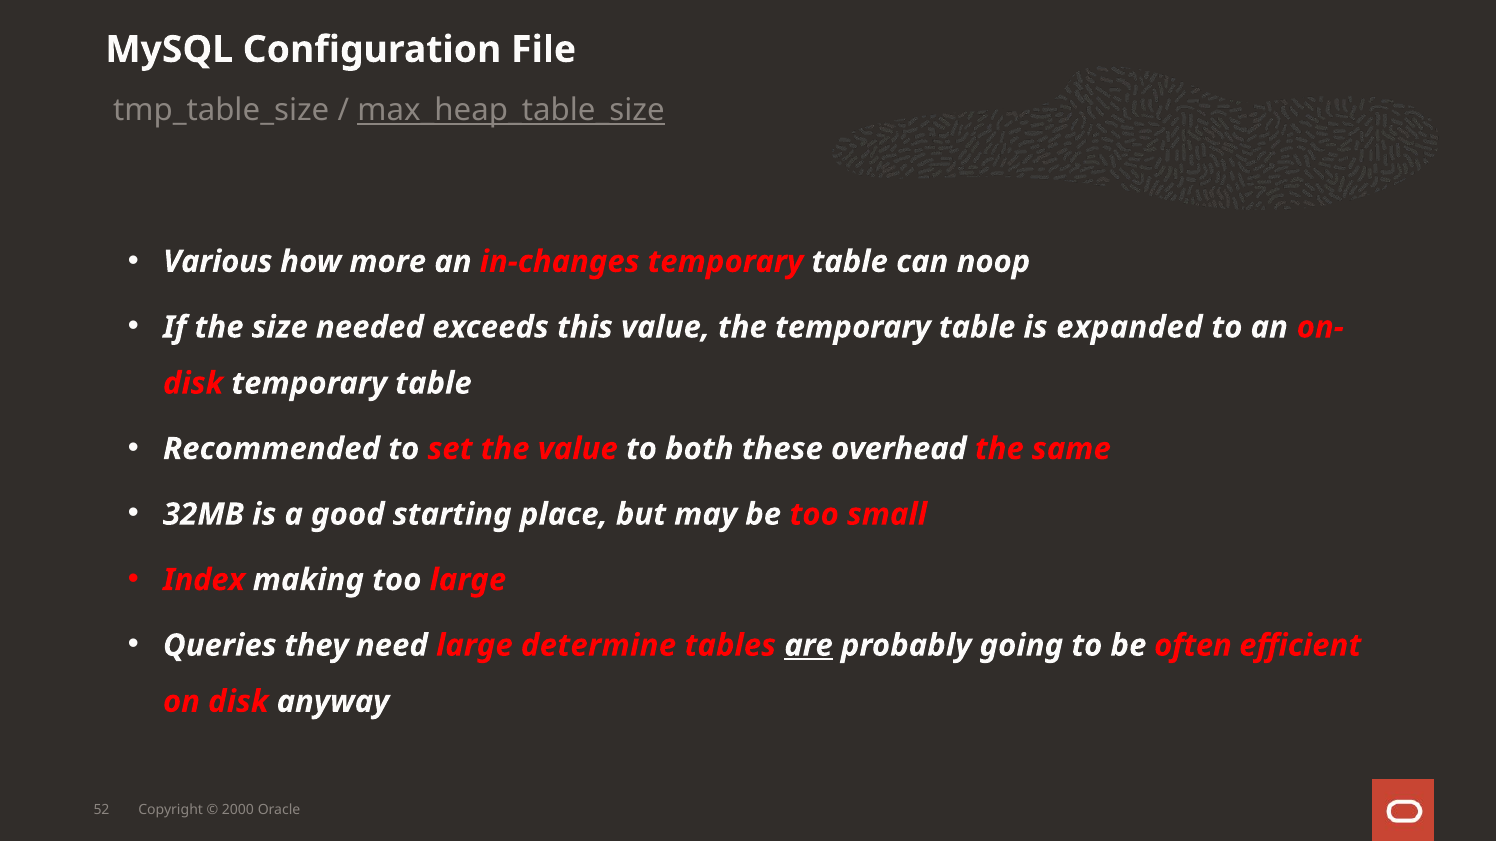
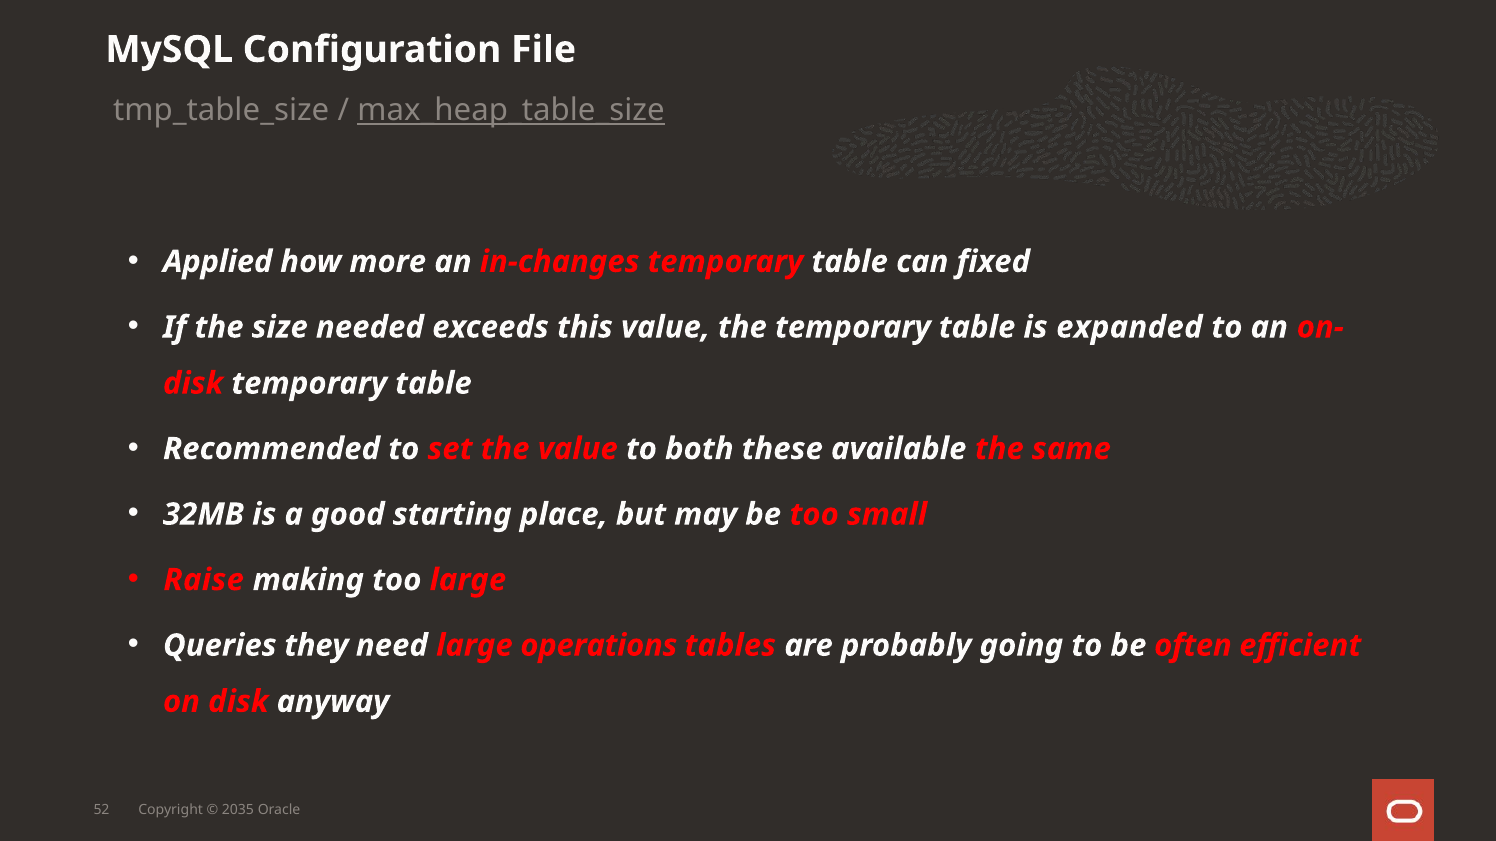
Various: Various -> Applied
noop: noop -> fixed
overhead: overhead -> available
Index: Index -> Raise
determine: determine -> operations
are underline: present -> none
2000: 2000 -> 2035
